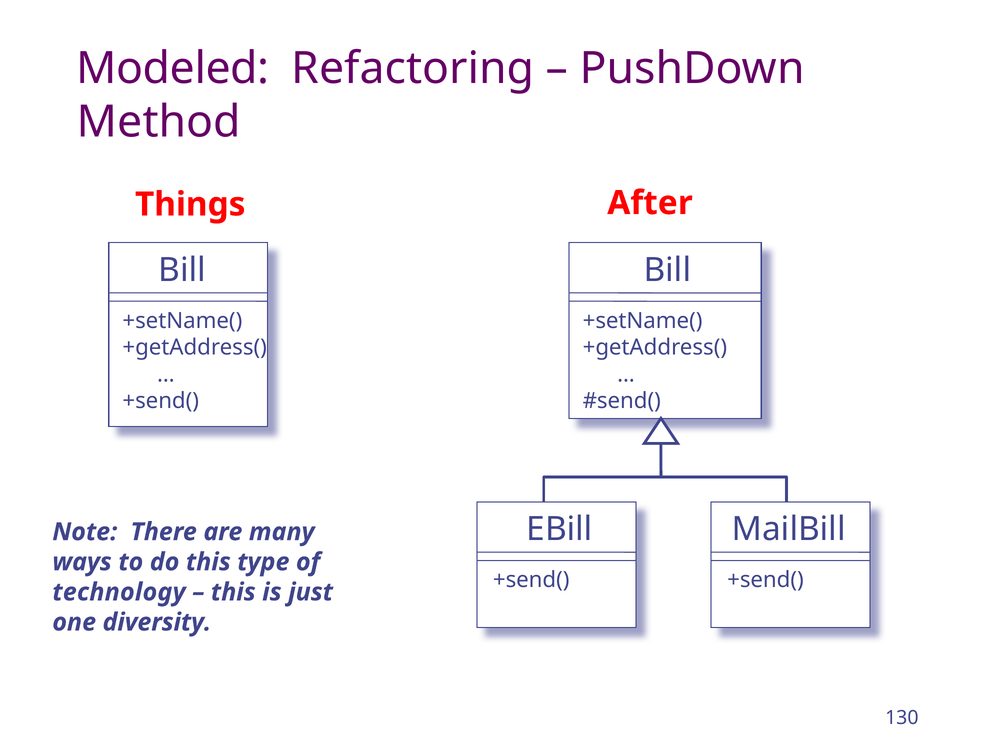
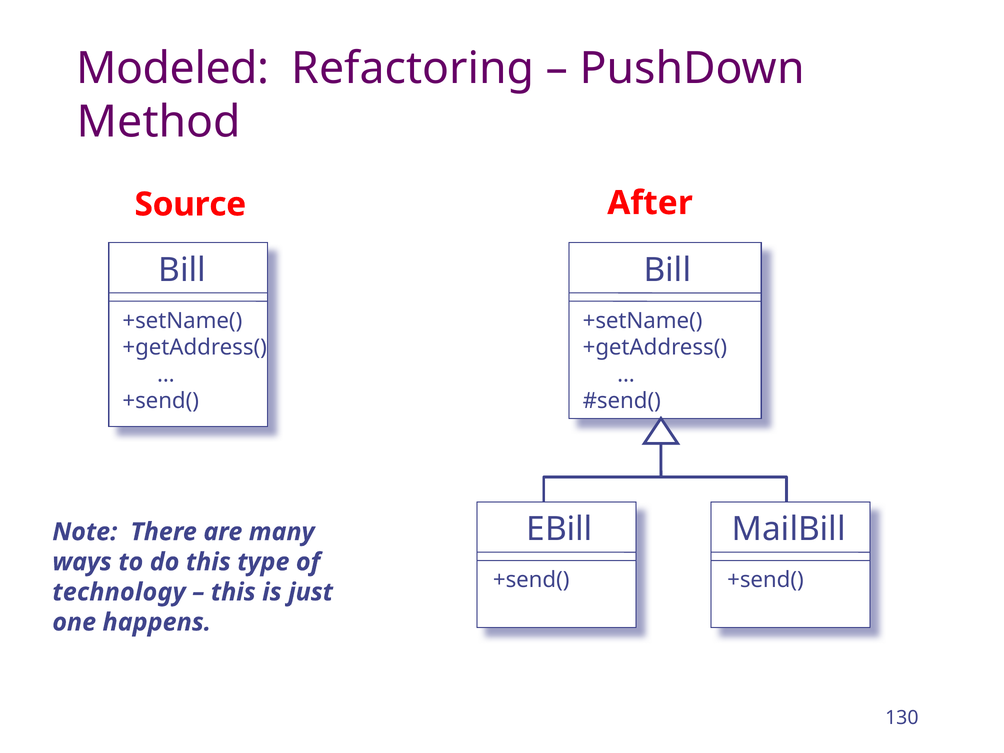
Things: Things -> Source
diversity: diversity -> happens
